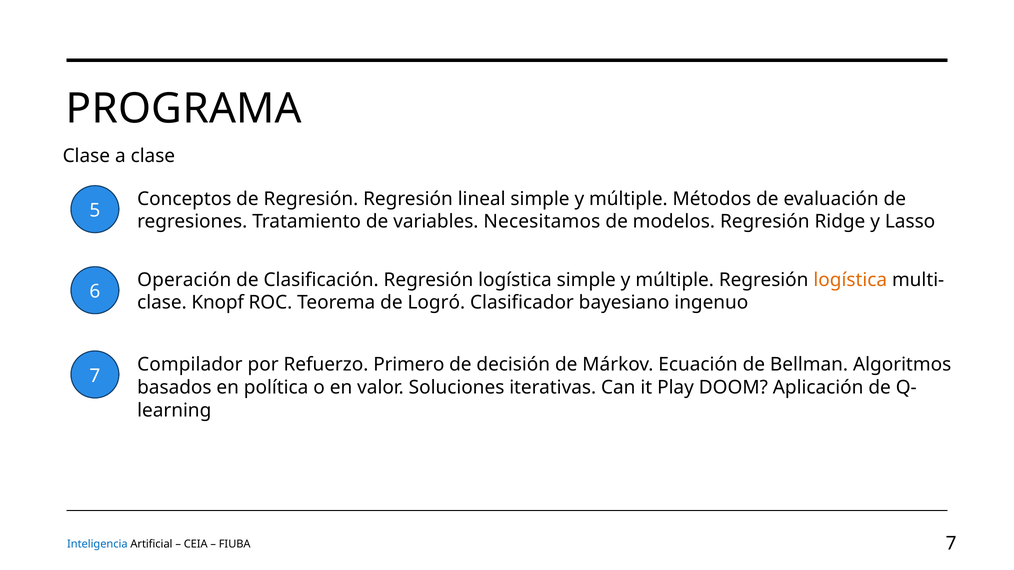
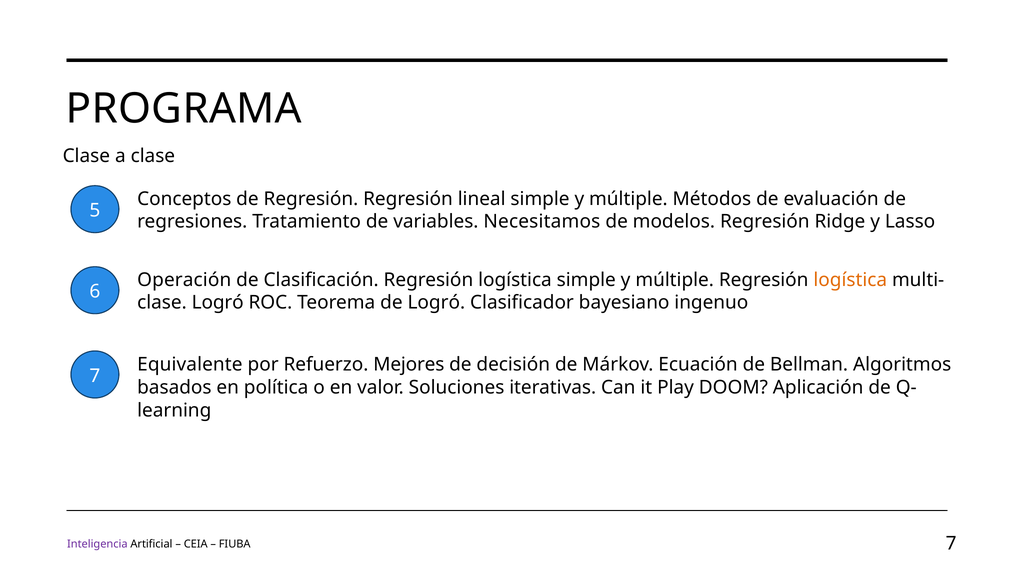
clase Knopf: Knopf -> Logró
Compilador: Compilador -> Equivalente
Primero: Primero -> Mejores
Inteligencia colour: blue -> purple
